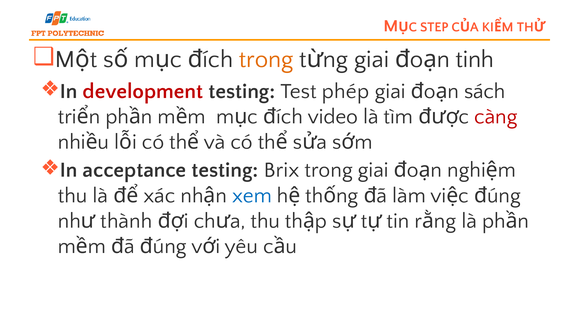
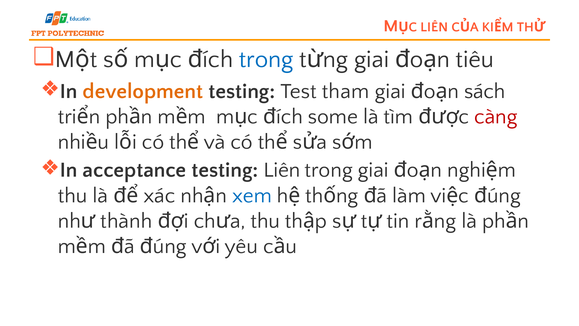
STEP at (434, 27): STEP -> LIÊN
trong at (266, 59) colour: orange -> blue
tinh: tinh -> tiêu
development colour: red -> orange
phép: phép -> tham
video: video -> some
testing Brix: Brix -> Liên
